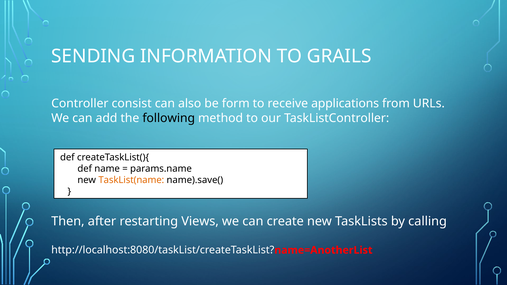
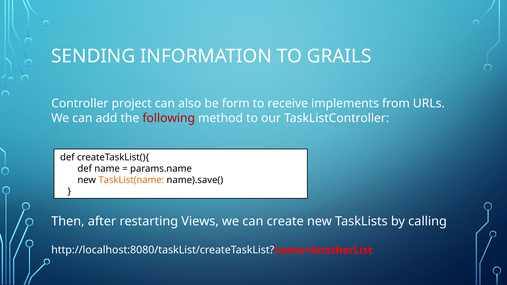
consist: consist -> project
applications: applications -> implements
following colour: black -> red
